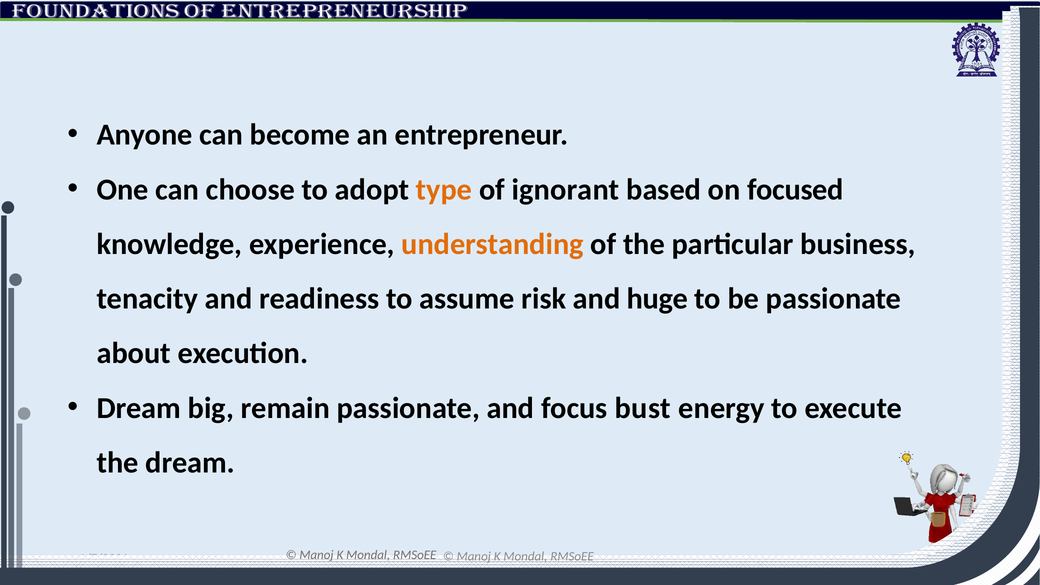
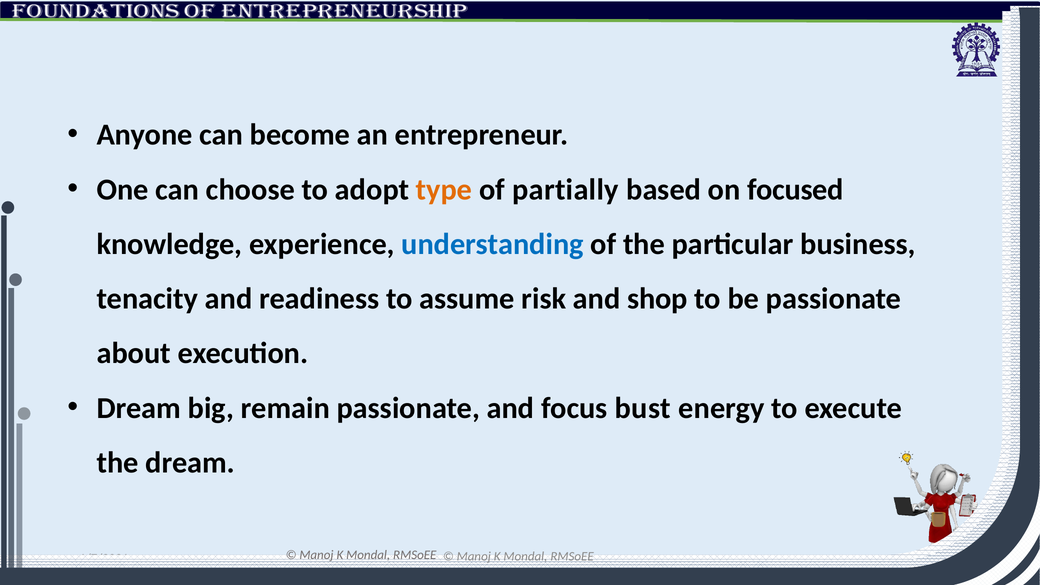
ignorant: ignorant -> partially
understanding colour: orange -> blue
huge: huge -> shop
